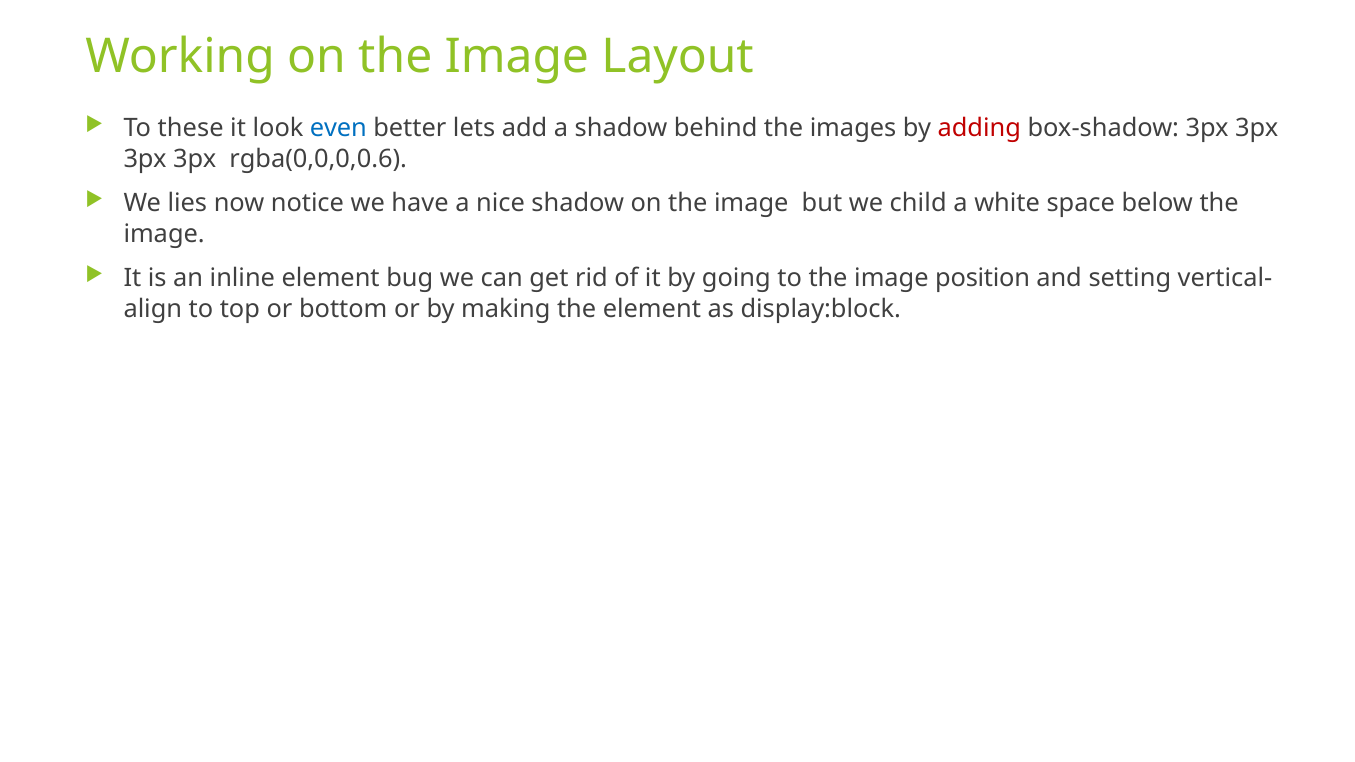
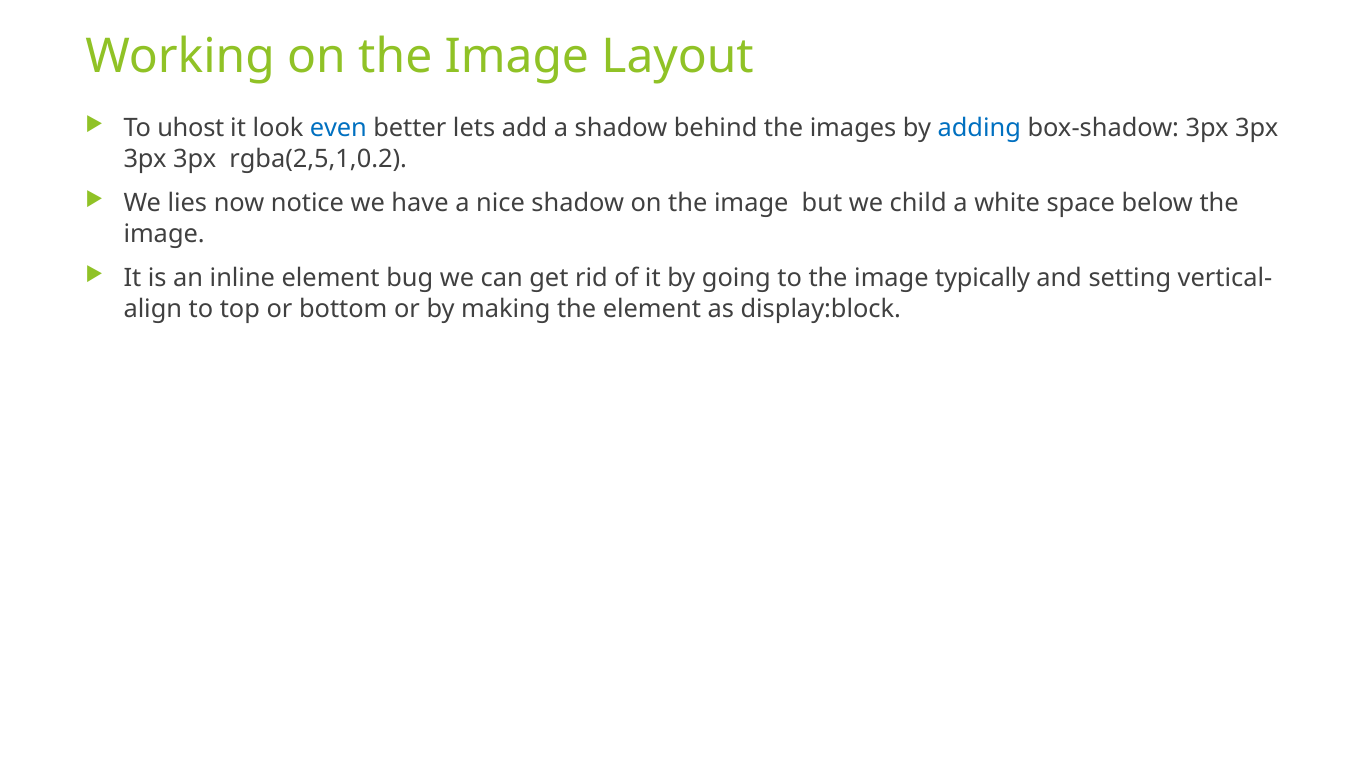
these: these -> uhost
adding colour: red -> blue
rgba(0,0,0,0.6: rgba(0,0,0,0.6 -> rgba(2,5,1,0.2
position: position -> typically
